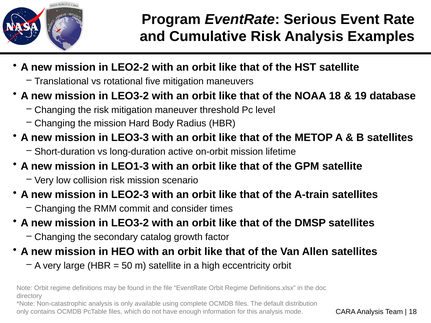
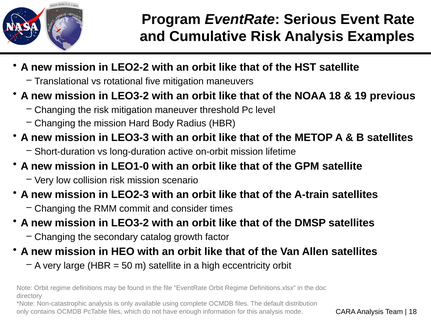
database: database -> previous
LEO1-3: LEO1-3 -> LEO1-0
